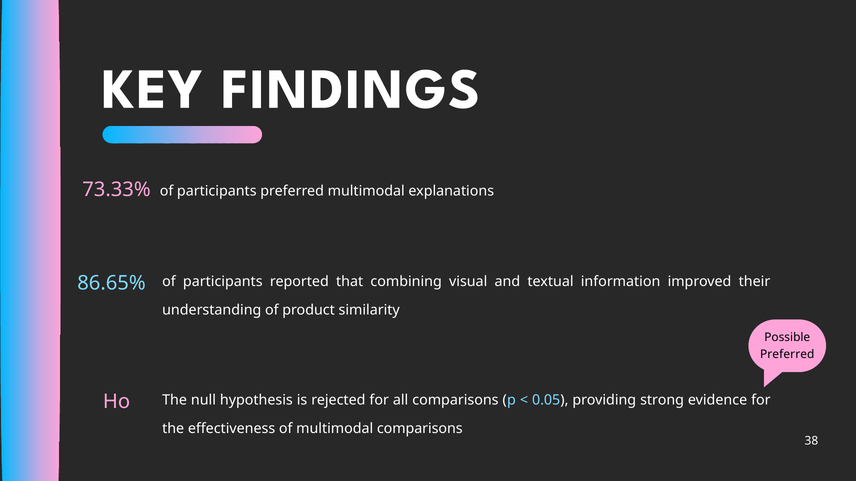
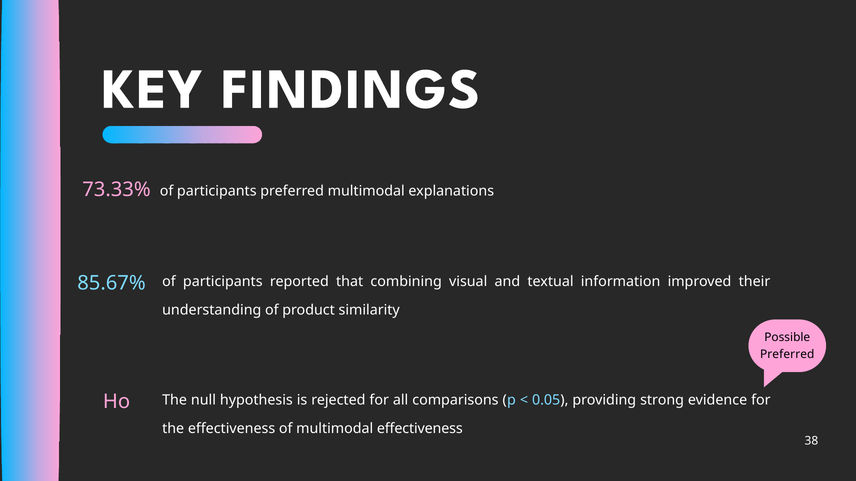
86.65%: 86.65% -> 85.67%
multimodal comparisons: comparisons -> effectiveness
